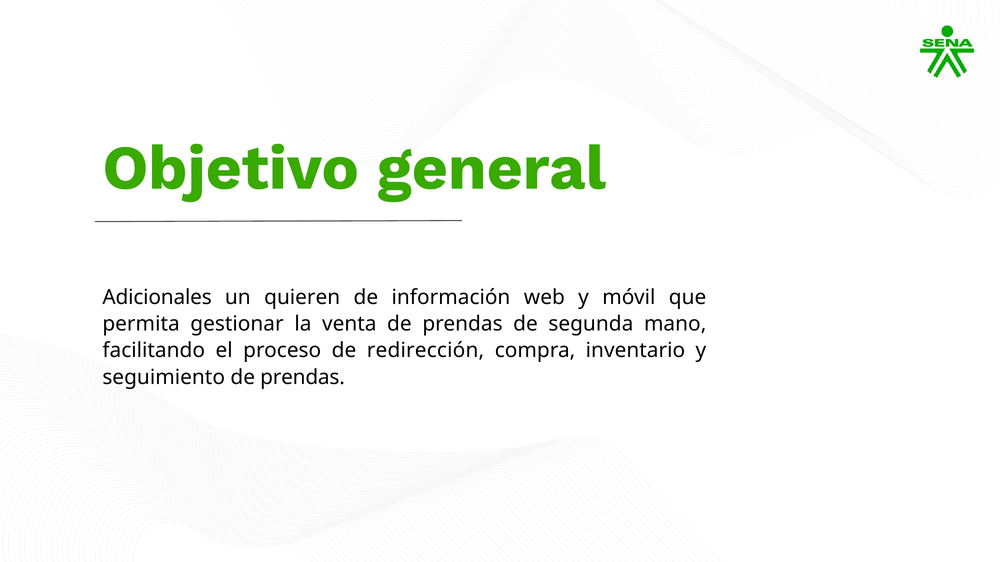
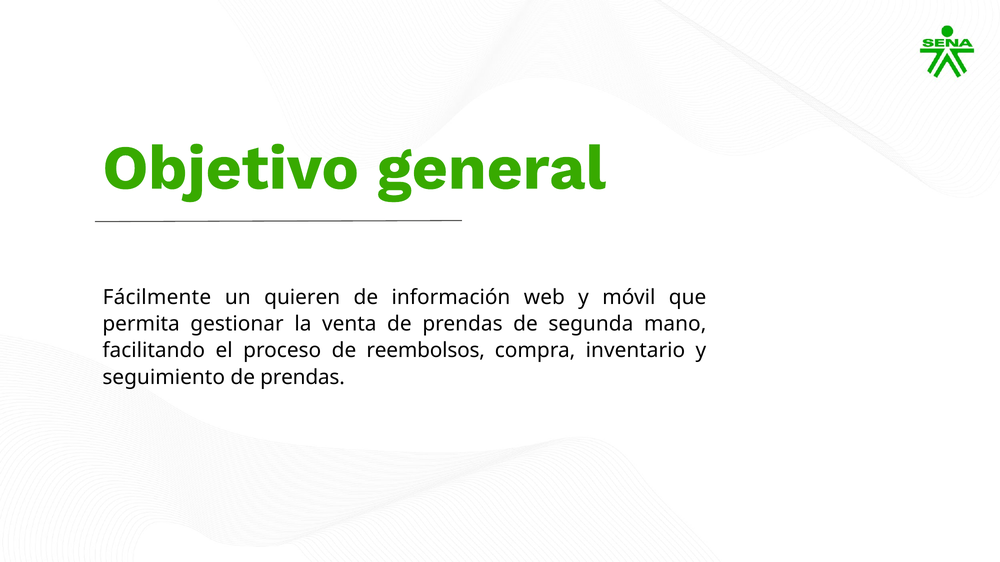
Adicionales: Adicionales -> Fácilmente
redirección: redirección -> reembolsos
